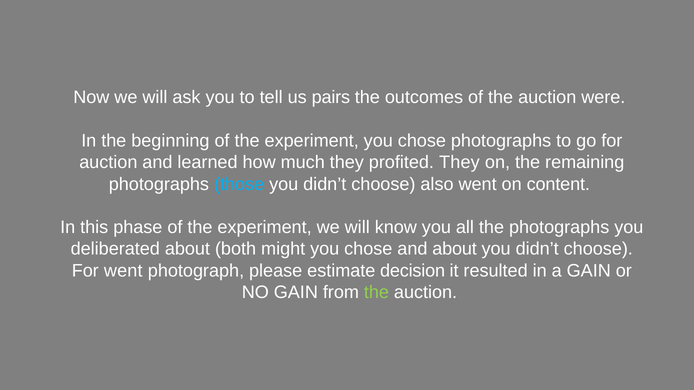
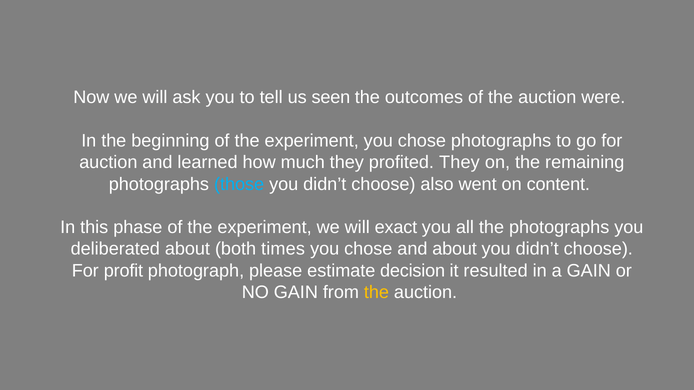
pairs: pairs -> seen
know: know -> exact
might: might -> times
For went: went -> profit
the at (376, 293) colour: light green -> yellow
